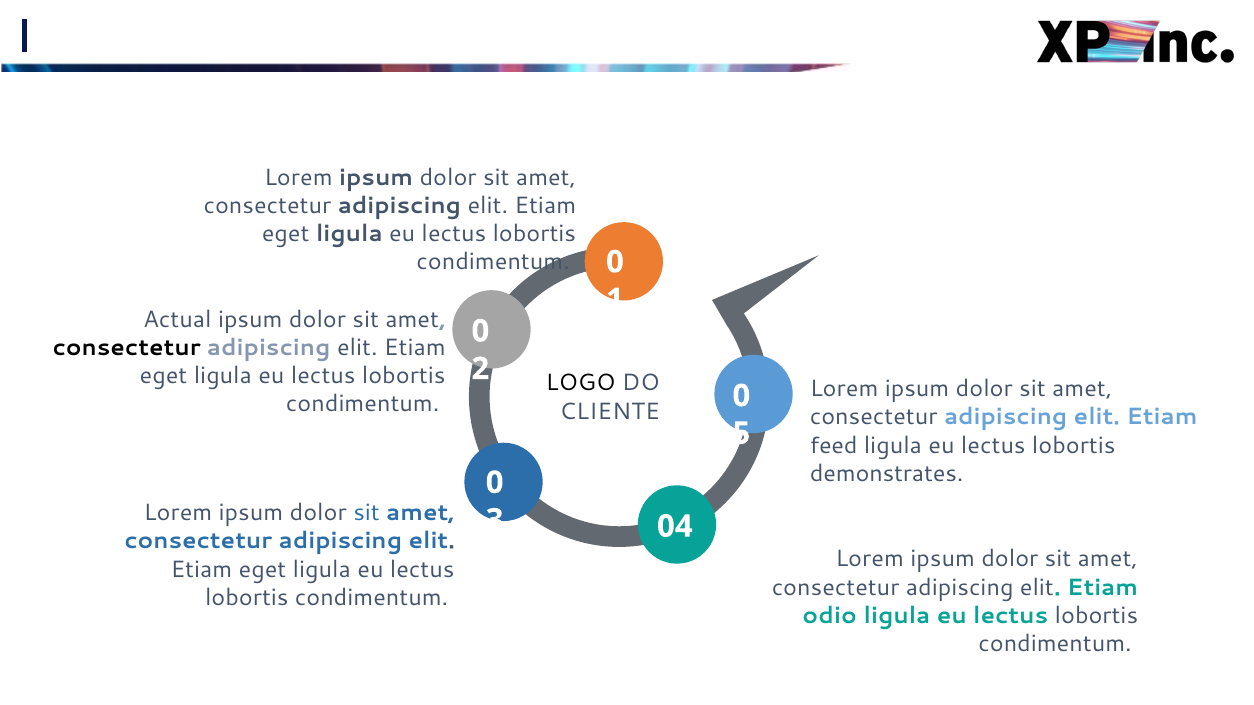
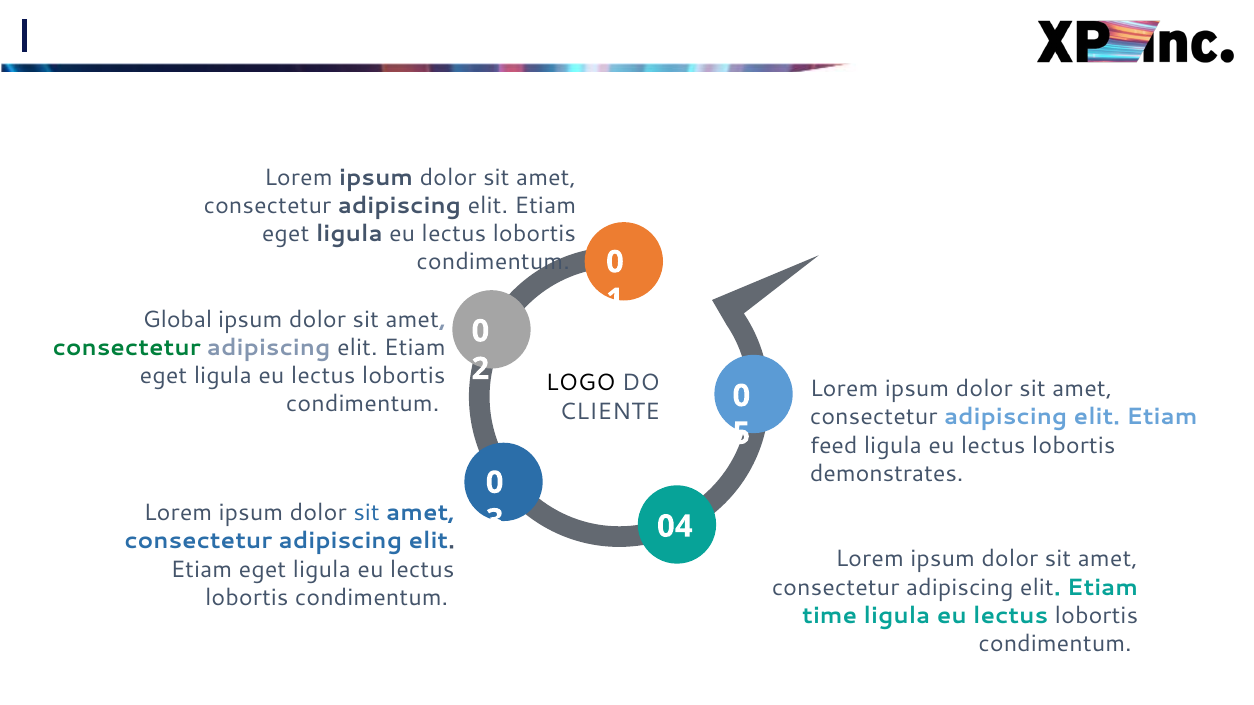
Actual: Actual -> Global
consectetur at (127, 348) colour: black -> green
odio: odio -> time
